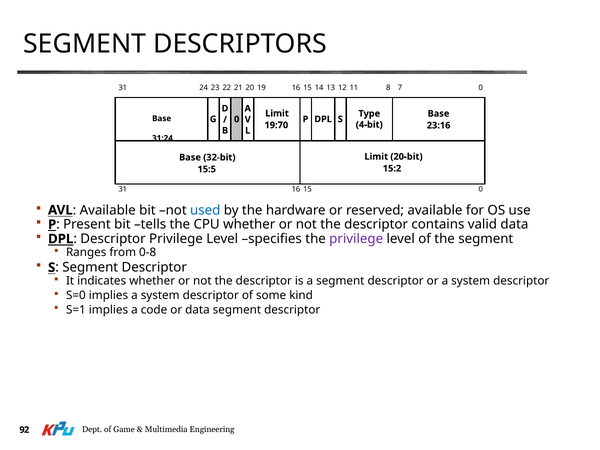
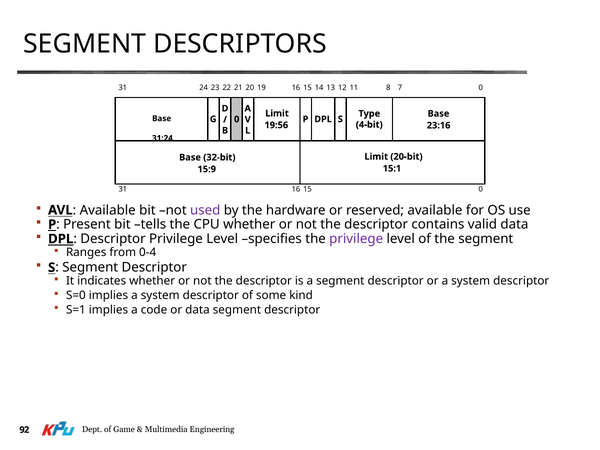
19:70: 19:70 -> 19:56
15:2: 15:2 -> 15:1
15:5: 15:5 -> 15:9
used colour: blue -> purple
0-8: 0-8 -> 0-4
